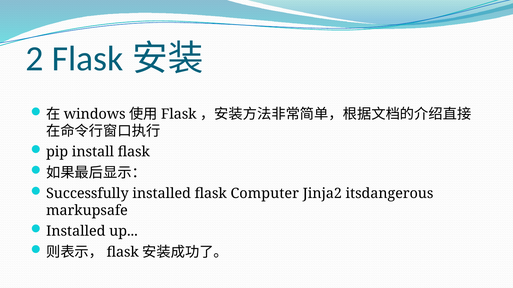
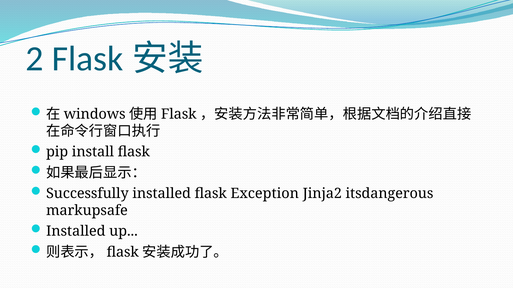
Computer: Computer -> Exception
